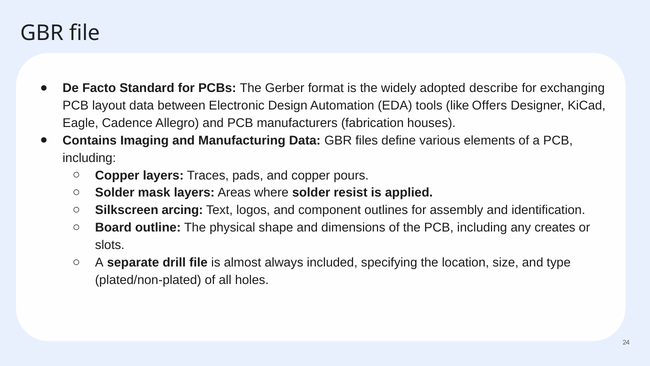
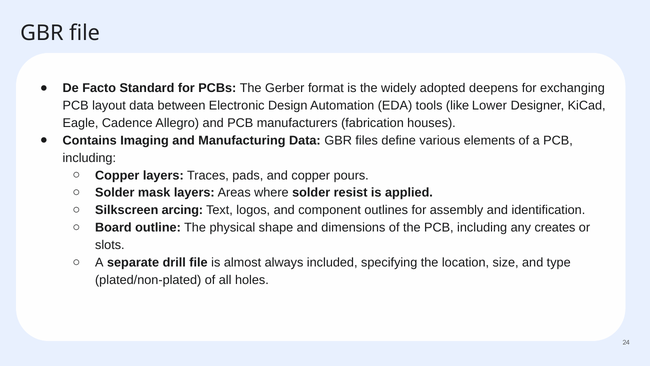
describe: describe -> deepens
Offers: Offers -> Lower
